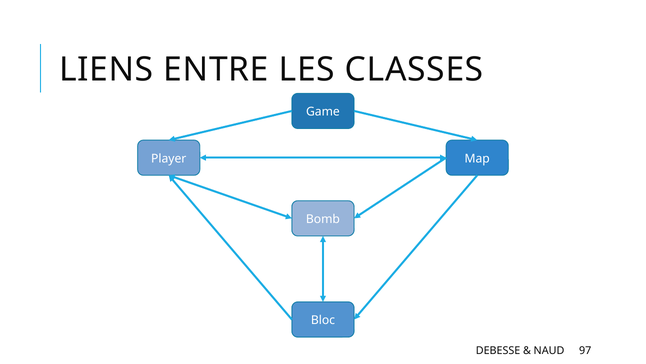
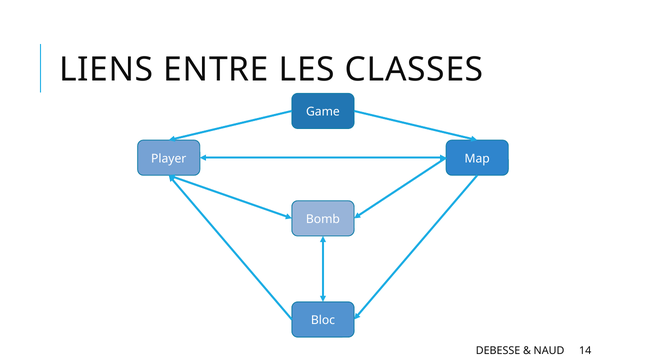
97: 97 -> 14
